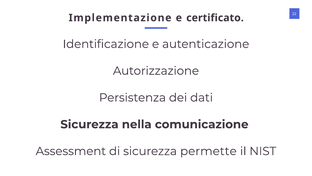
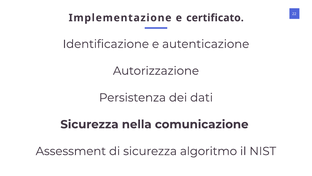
permette: permette -> algoritmo
